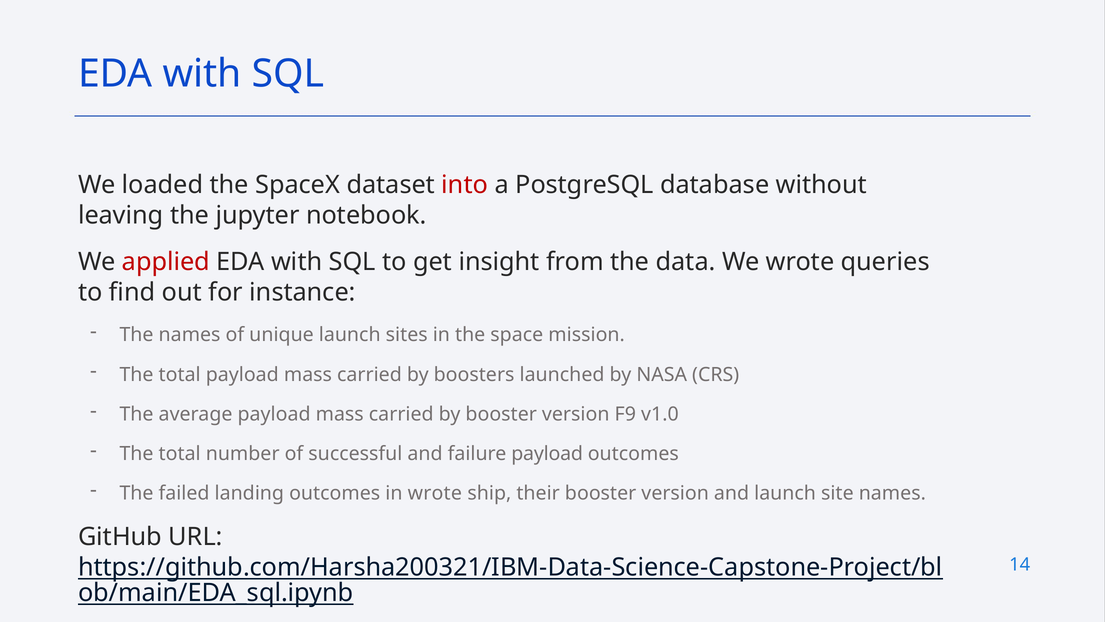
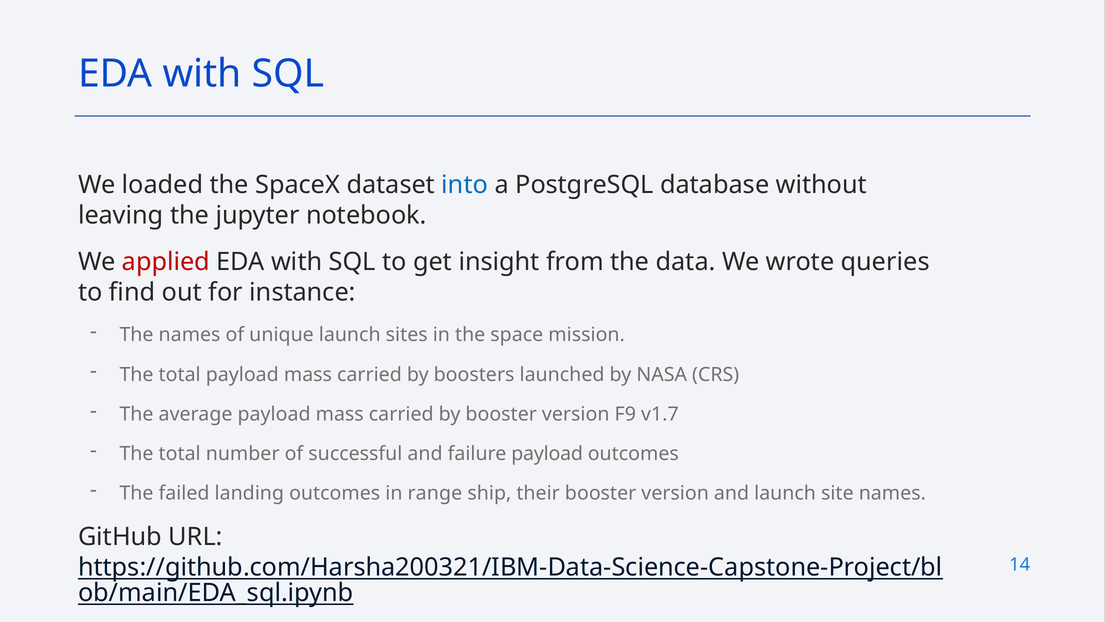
into colour: red -> blue
v1.0: v1.0 -> v1.7
in wrote: wrote -> range
